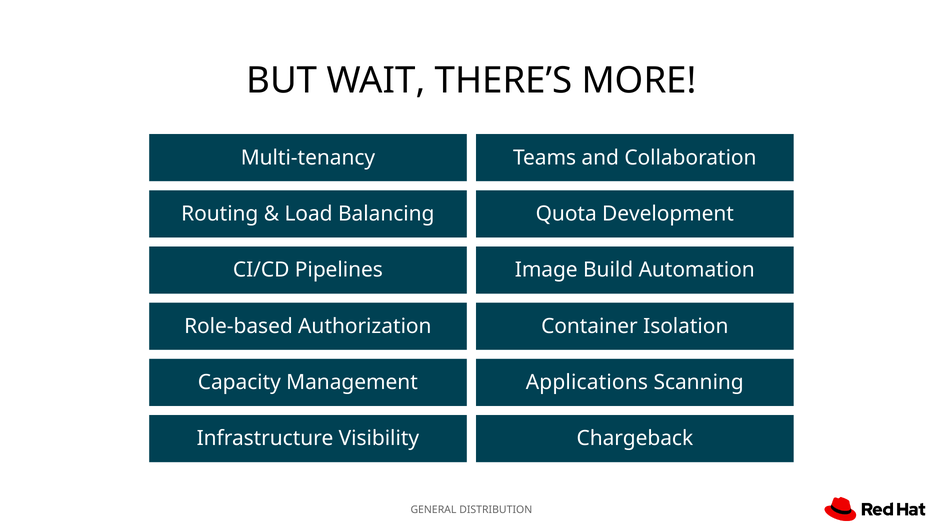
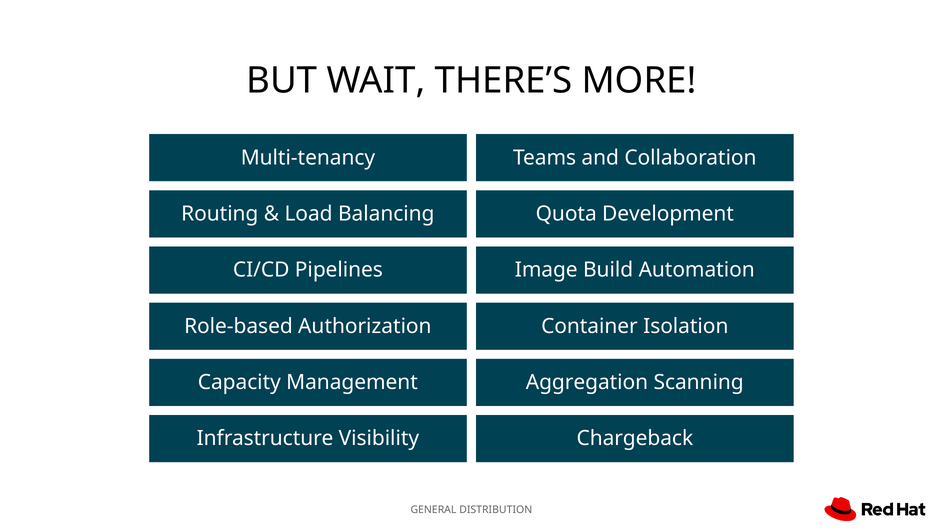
Applications: Applications -> Aggregation
